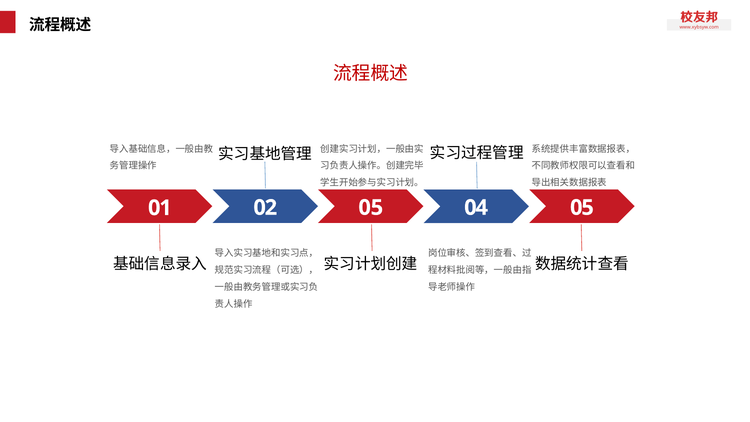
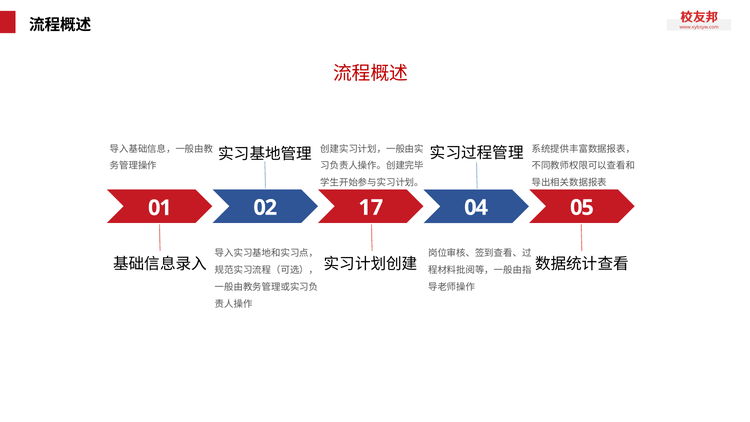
02 05: 05 -> 17
